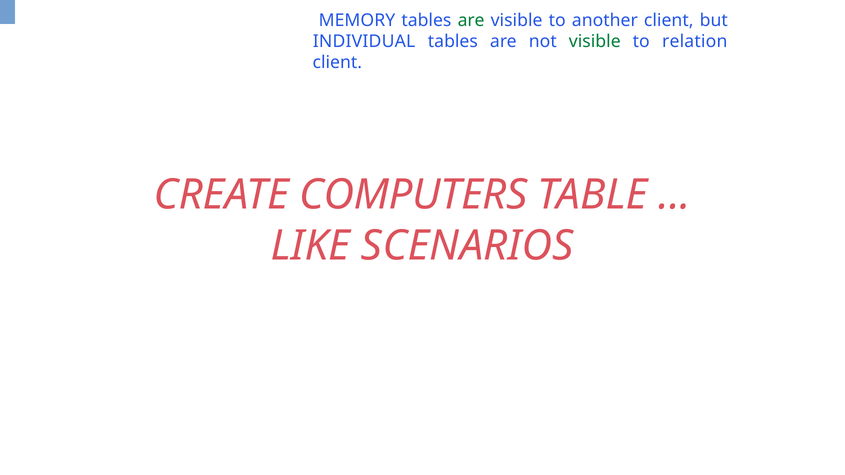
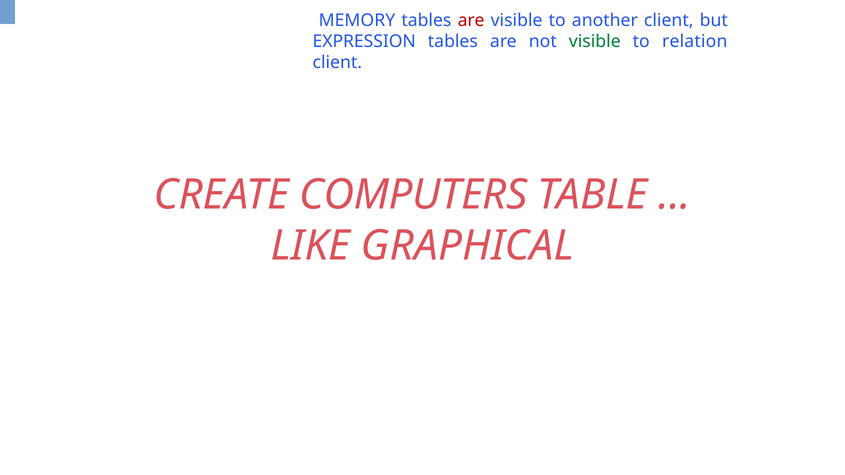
are at (471, 20) colour: green -> red
INDIVIDUAL: INDIVIDUAL -> EXPRESSION
SCENARIOS: SCENARIOS -> GRAPHICAL
